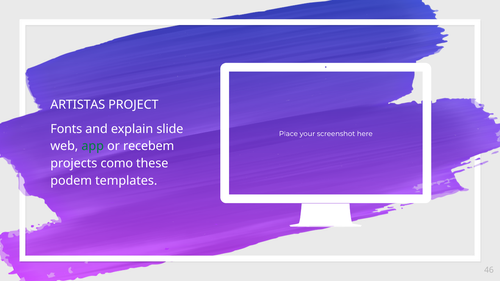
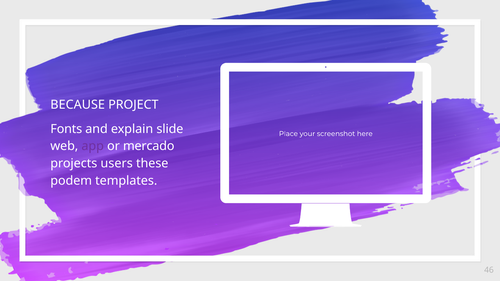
ARTISTAS: ARTISTAS -> BECAUSE
app colour: green -> purple
recebem: recebem -> mercado
como: como -> users
